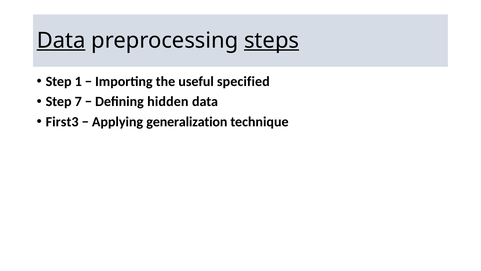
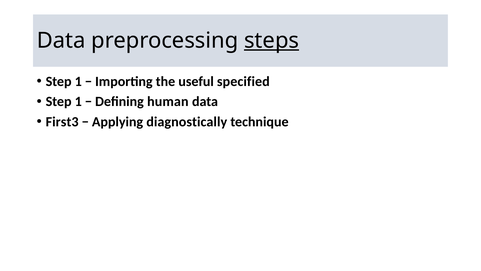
Data at (61, 40) underline: present -> none
7 at (78, 101): 7 -> 1
hidden: hidden -> human
generalization: generalization -> diagnostically
